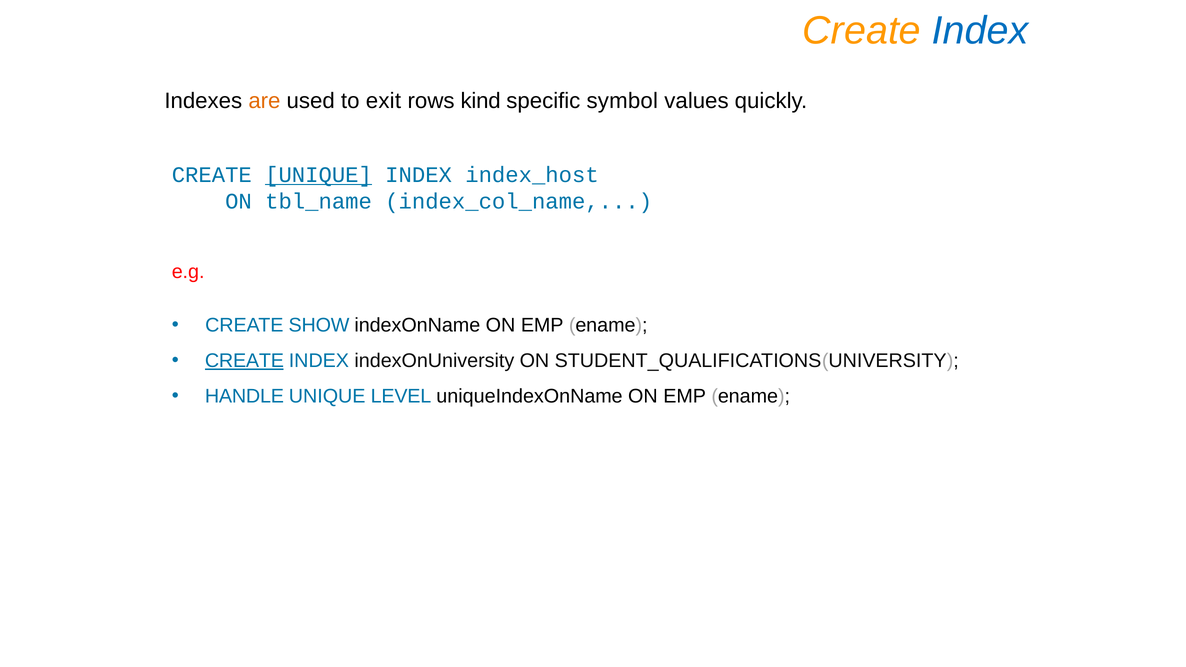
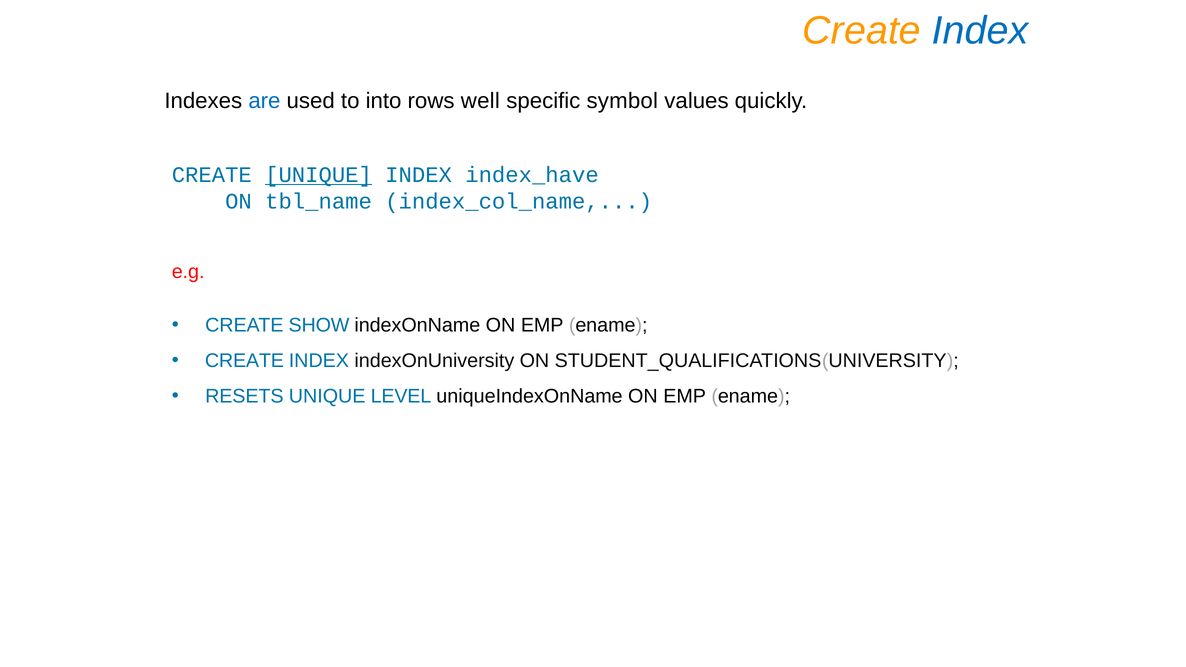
are colour: orange -> blue
exit: exit -> into
kind: kind -> well
index_host: index_host -> index_have
CREATE at (244, 361) underline: present -> none
HANDLE: HANDLE -> RESETS
